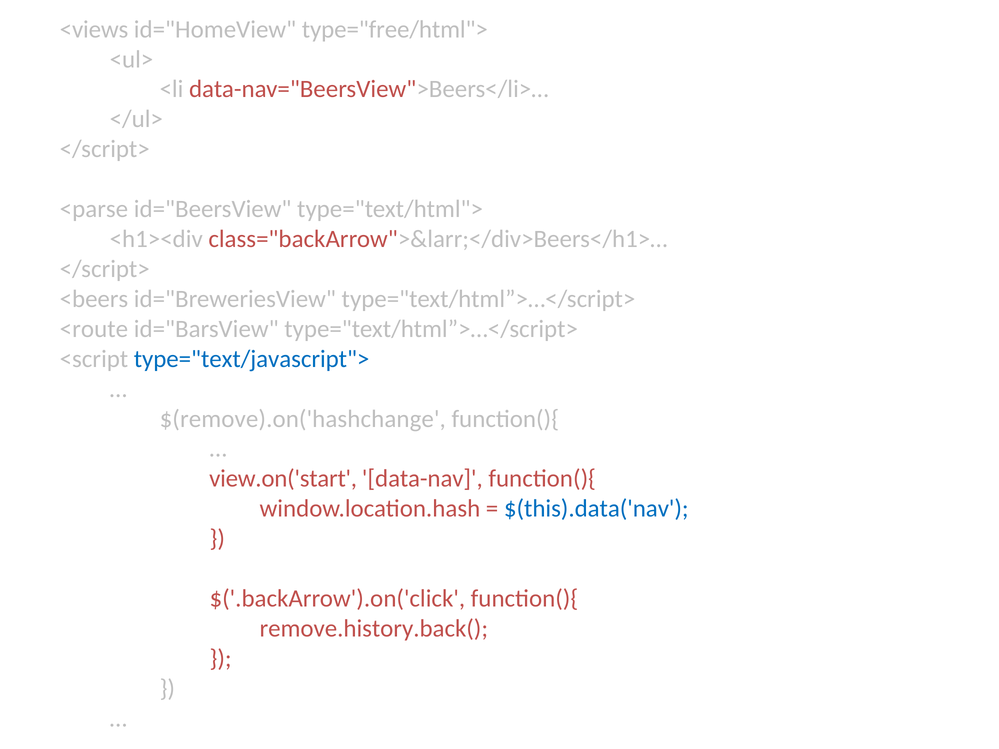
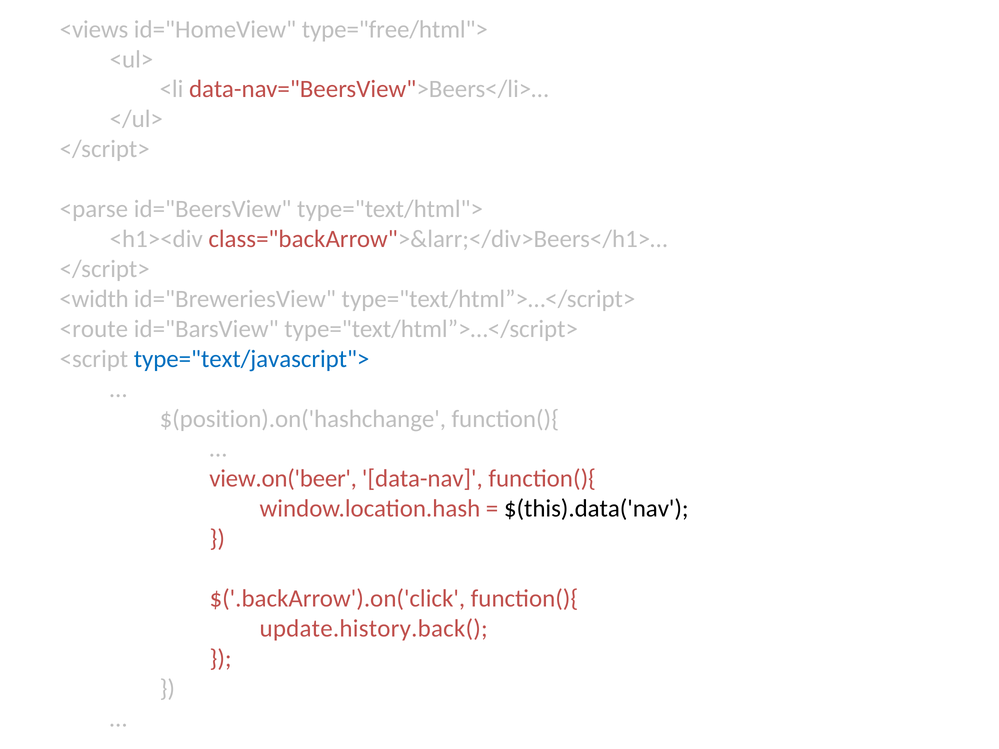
<beers: <beers -> <width
$(remove).on('hashchange: $(remove).on('hashchange -> $(position).on('hashchange
view.on('start: view.on('start -> view.on('beer
$(this).data('nav colour: blue -> black
remove.history.back(: remove.history.back( -> update.history.back(
